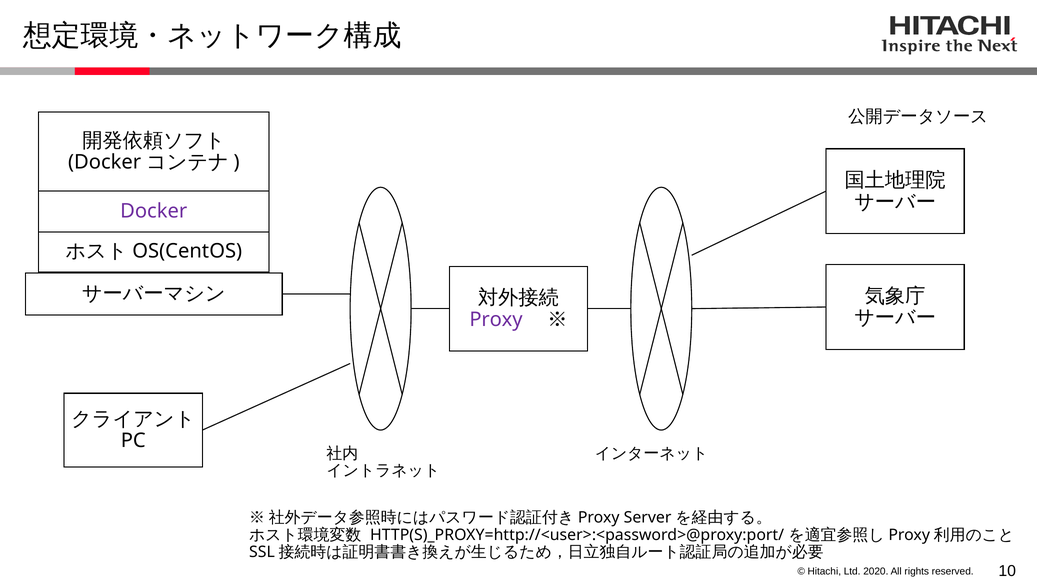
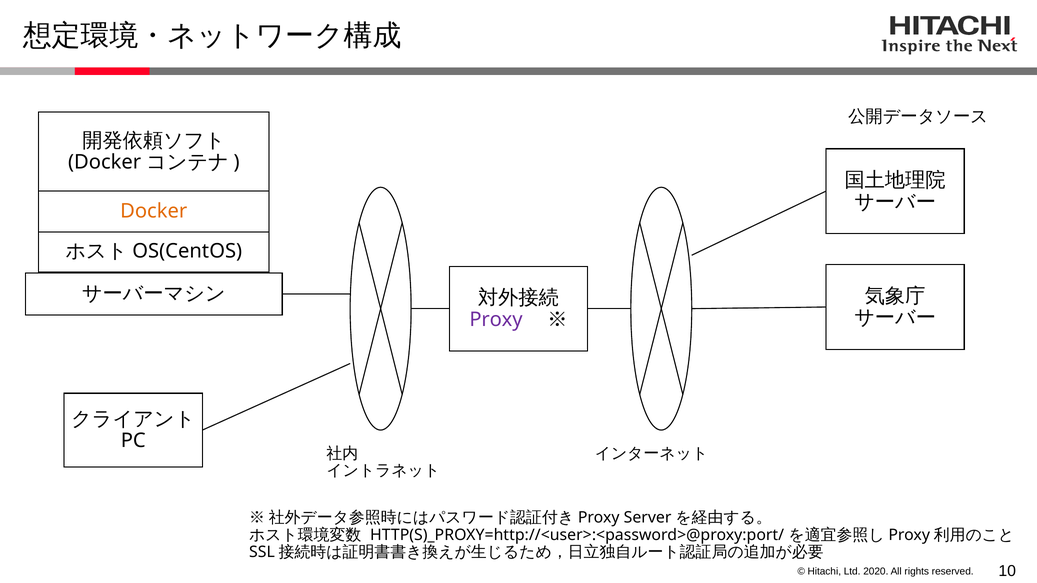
Docker colour: purple -> orange
